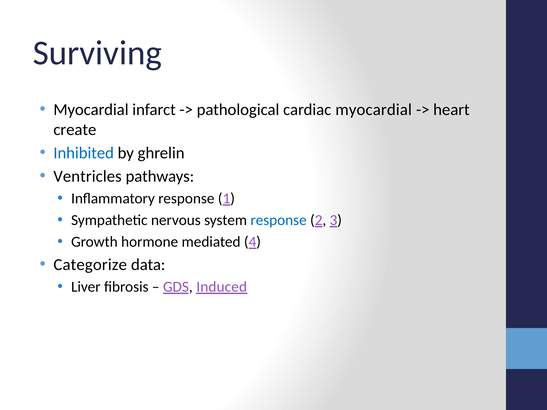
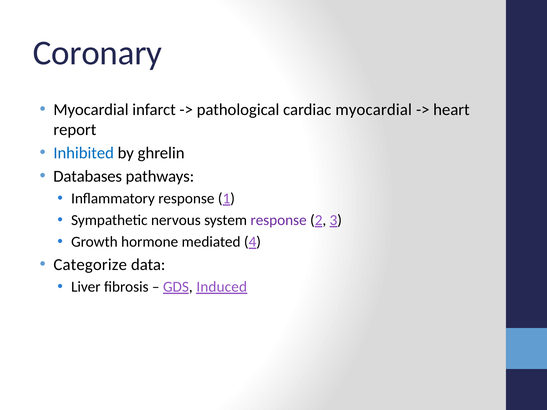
Surviving: Surviving -> Coronary
create: create -> report
Ventricles: Ventricles -> Databases
response at (279, 220) colour: blue -> purple
